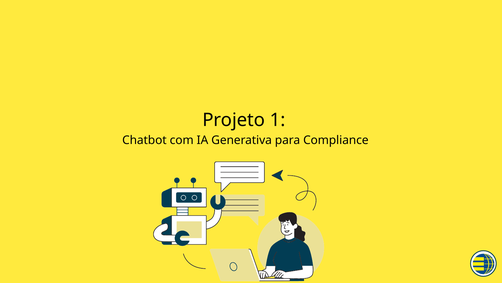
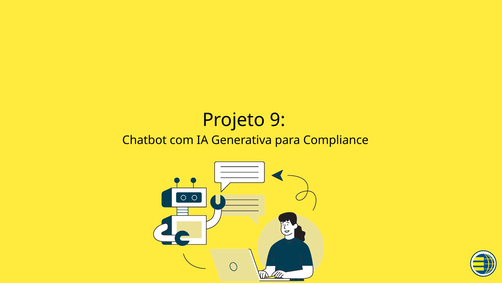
1: 1 -> 9
